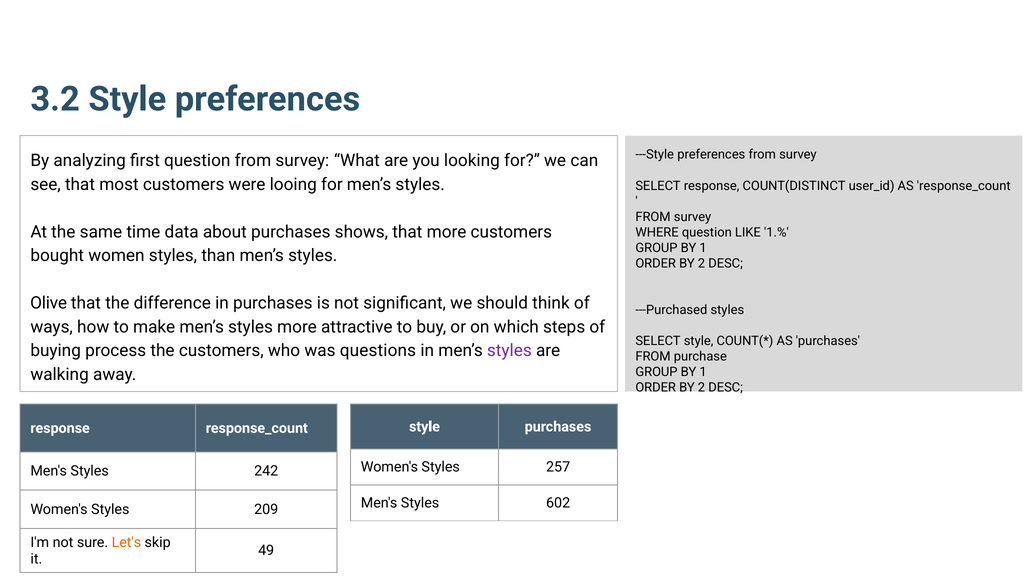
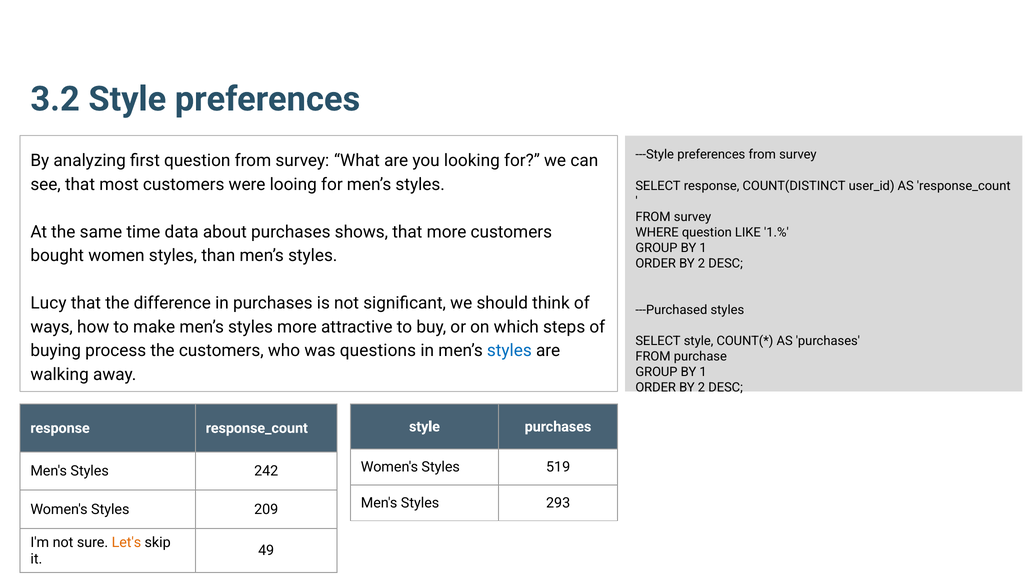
Olive: Olive -> Lucy
styles at (509, 351) colour: purple -> blue
257: 257 -> 519
602: 602 -> 293
